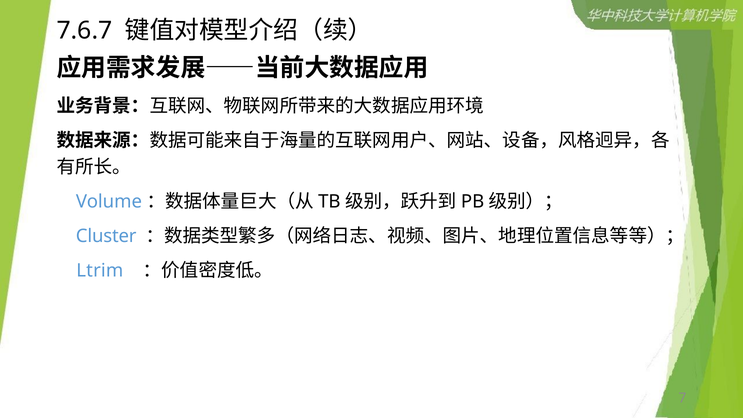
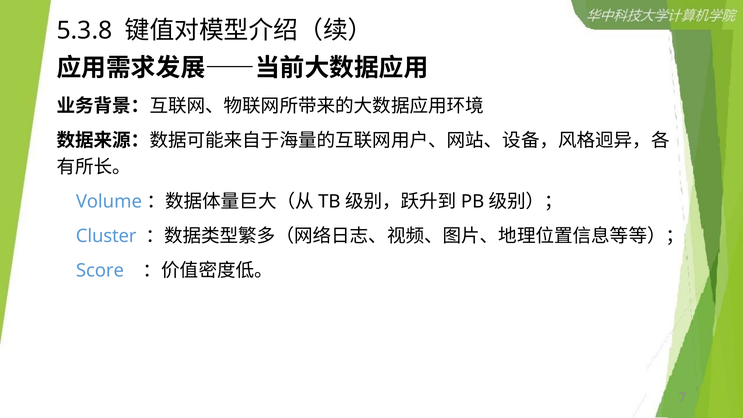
7.6.7: 7.6.7 -> 5.3.8
Ltrim: Ltrim -> Score
